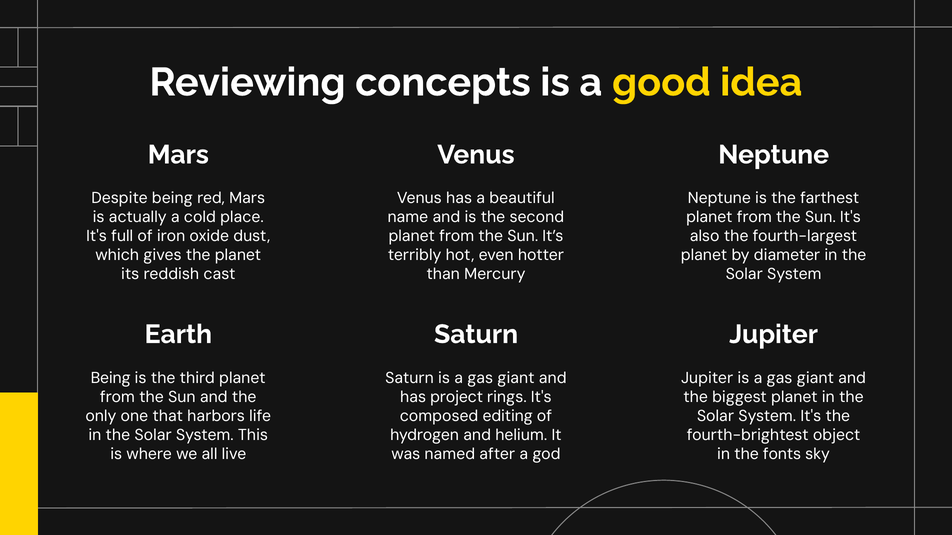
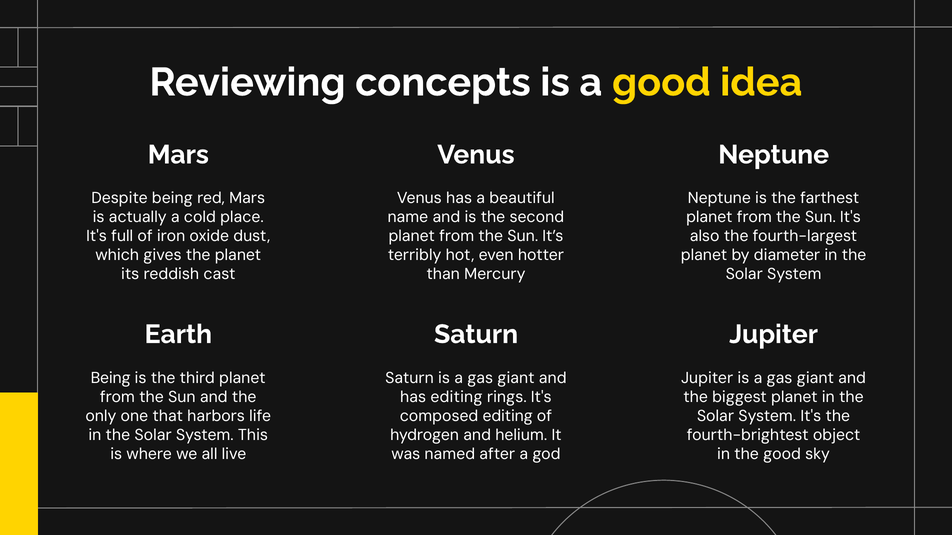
has project: project -> editing
the fonts: fonts -> good
